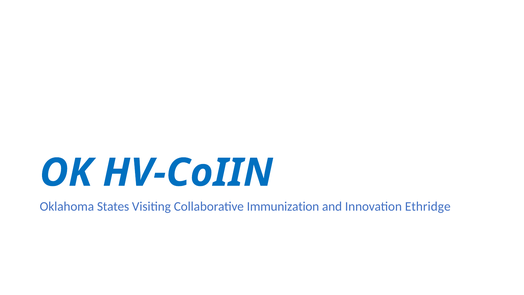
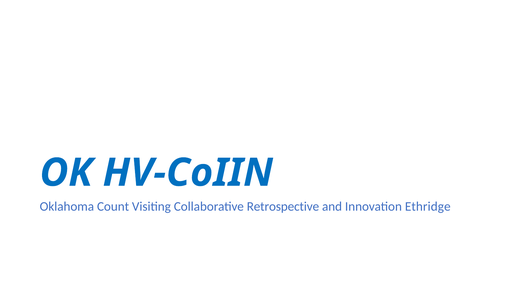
States: States -> Count
Immunization: Immunization -> Retrospective
